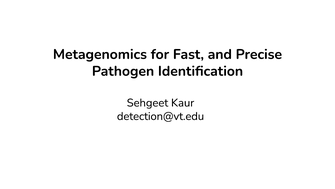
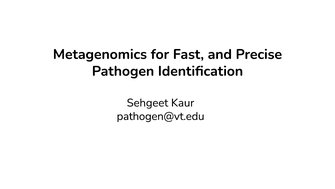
detection@vt.edu: detection@vt.edu -> pathogen@vt.edu
